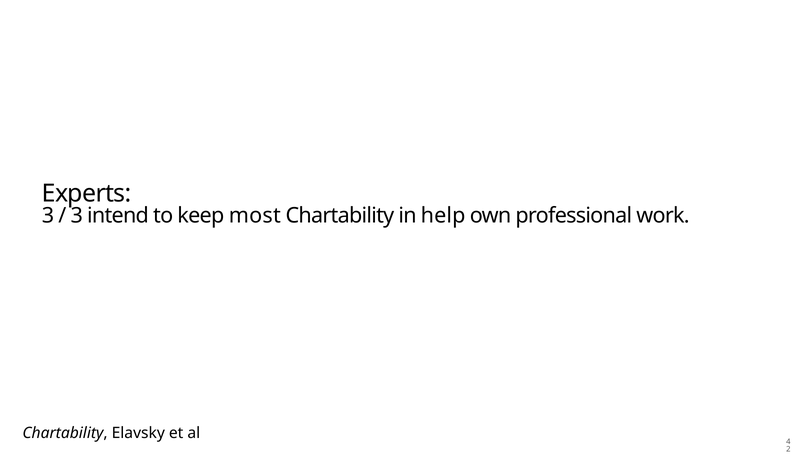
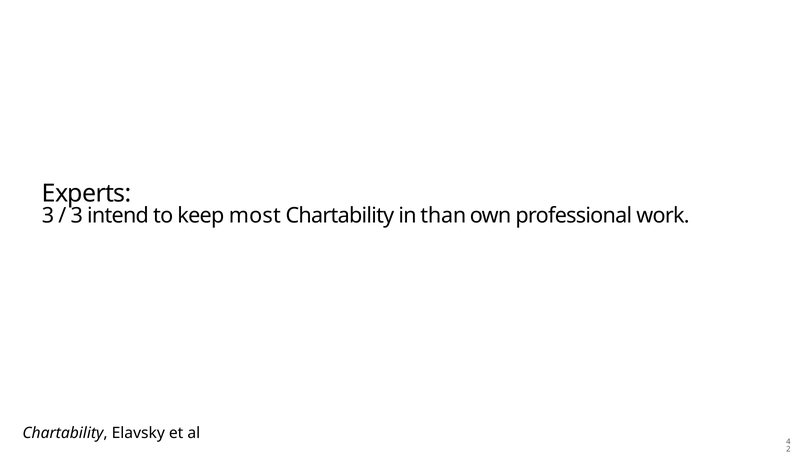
help: help -> than
